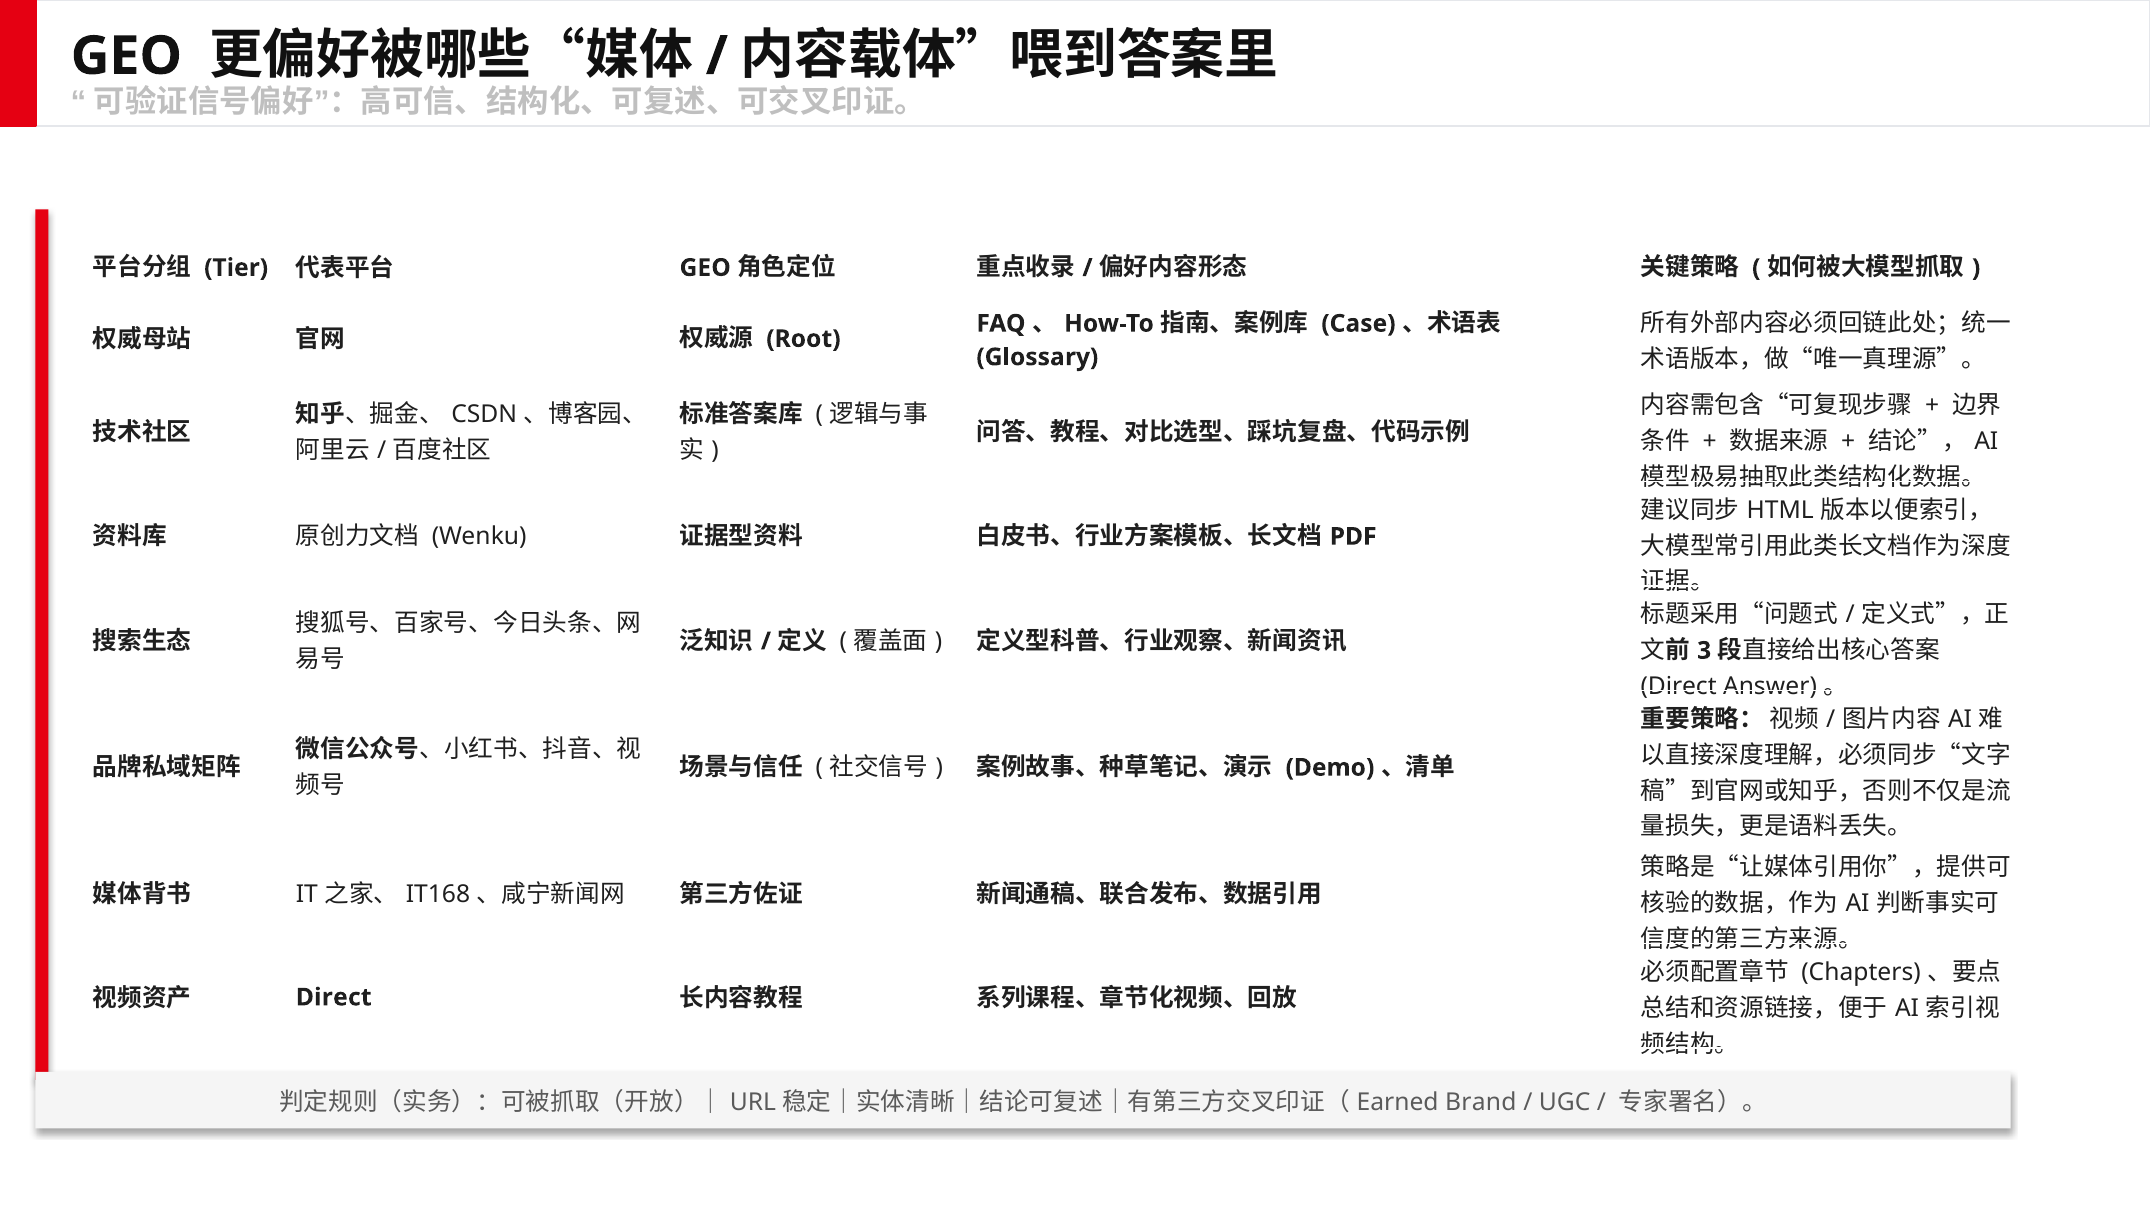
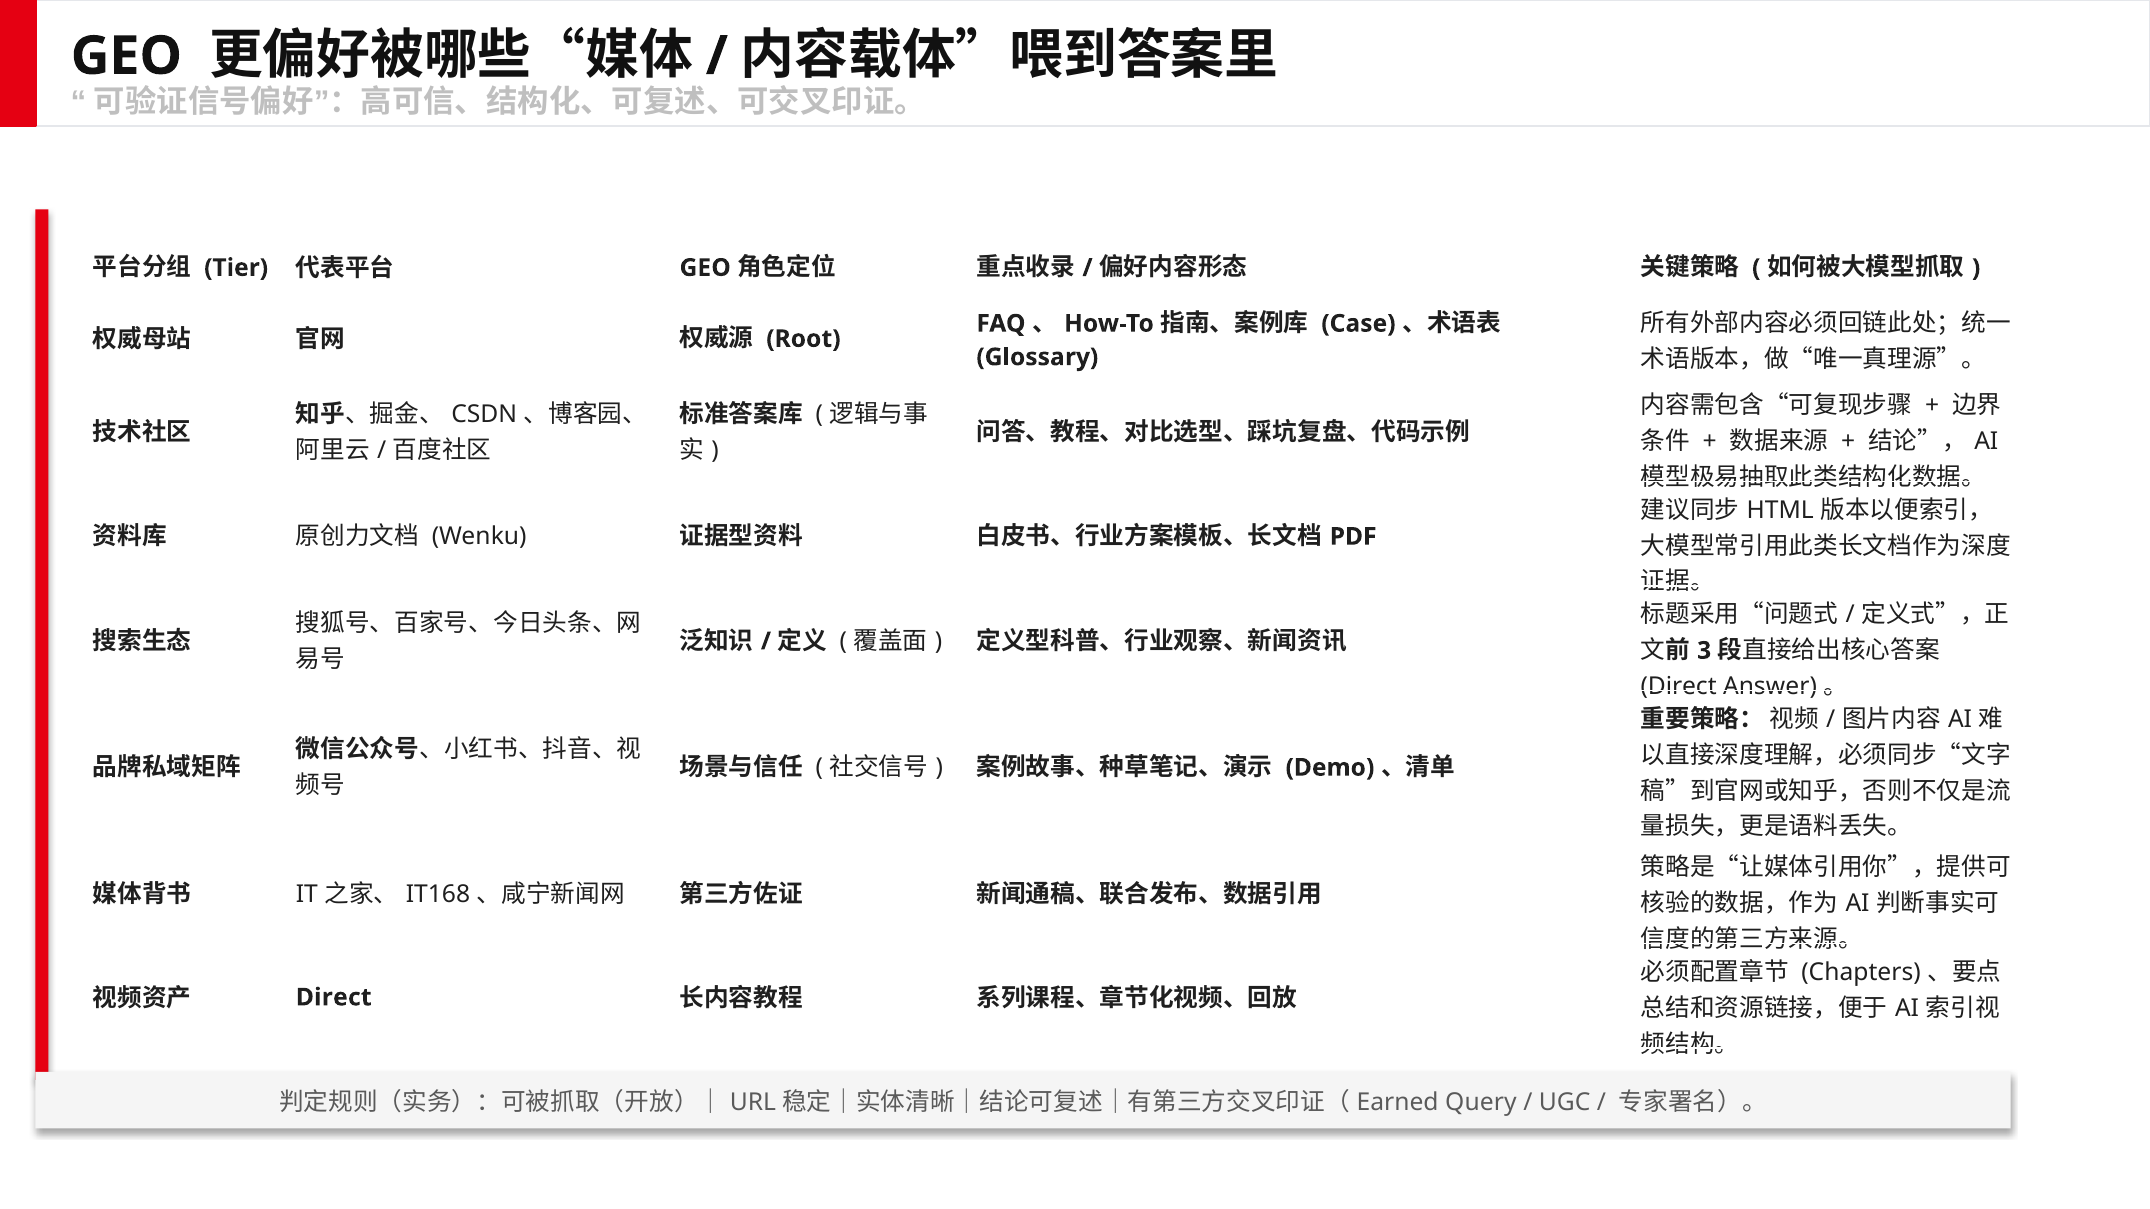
Brand: Brand -> Query
